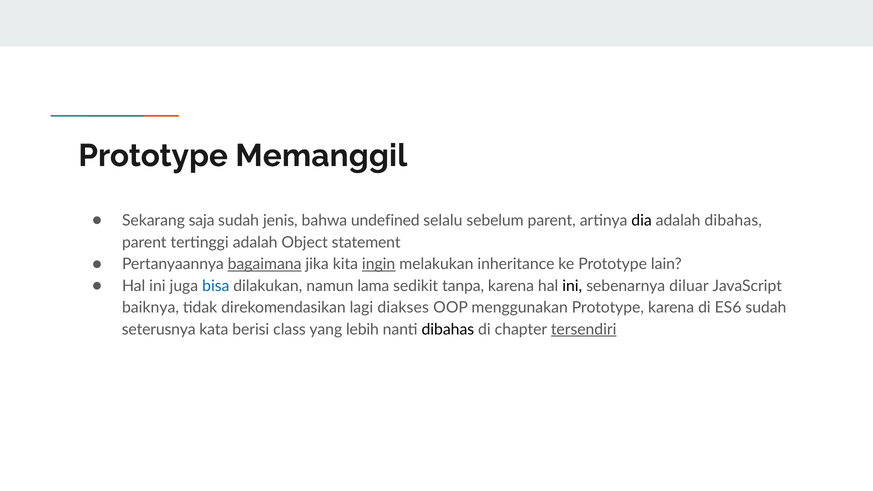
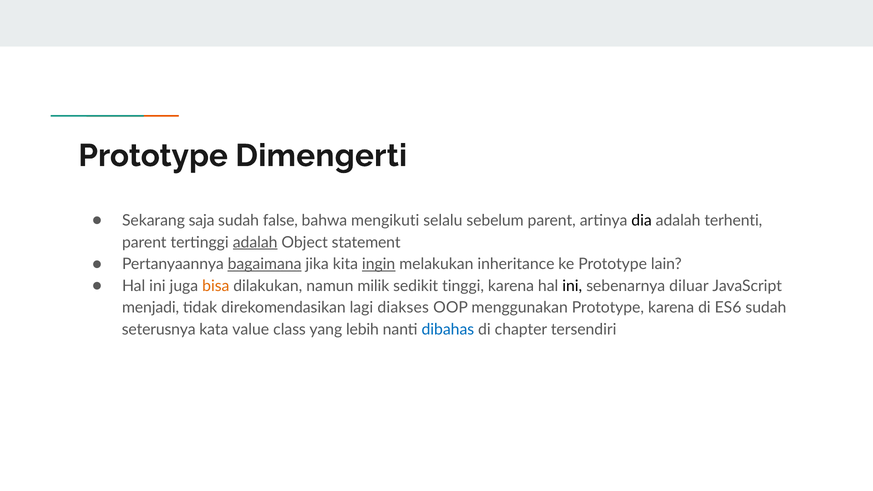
Memanggil: Memanggil -> Dimengerti
jenis: jenis -> false
undefined: undefined -> mengikuti
adalah dibahas: dibahas -> terhenti
adalah at (255, 242) underline: none -> present
bisa colour: blue -> orange
lama: lama -> milik
tanpa: tanpa -> tinggi
baiknya: baiknya -> menjadi
berisi: berisi -> value
dibahas at (448, 329) colour: black -> blue
tersendiri underline: present -> none
